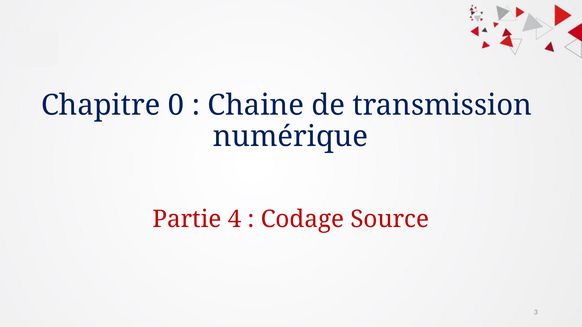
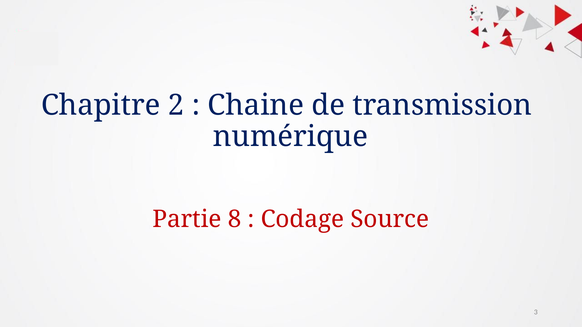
0: 0 -> 2
4: 4 -> 8
